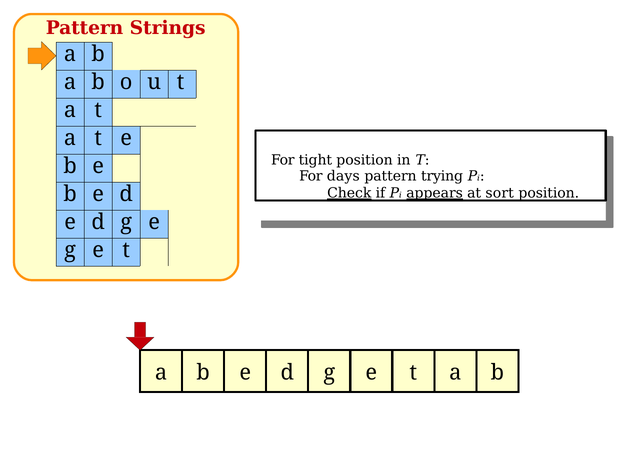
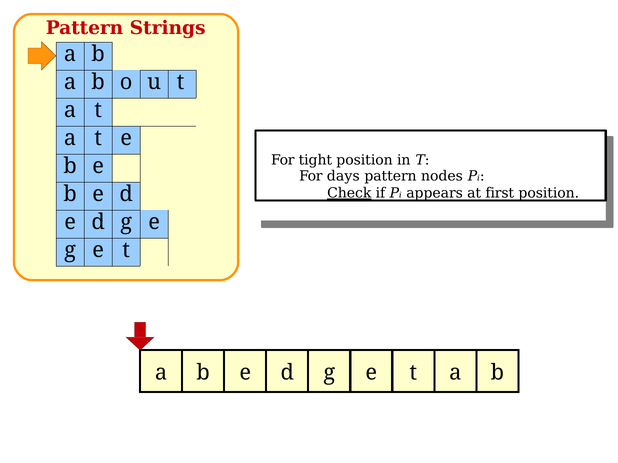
trying: trying -> nodes
appears underline: present -> none
sort: sort -> first
